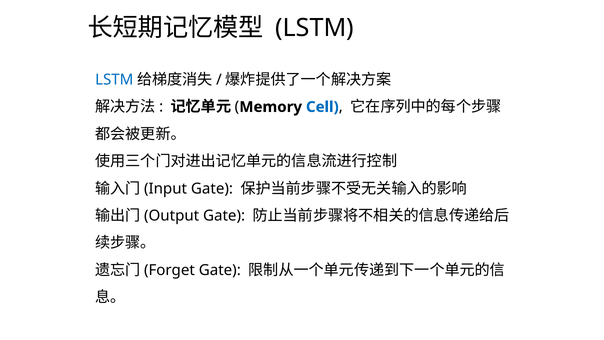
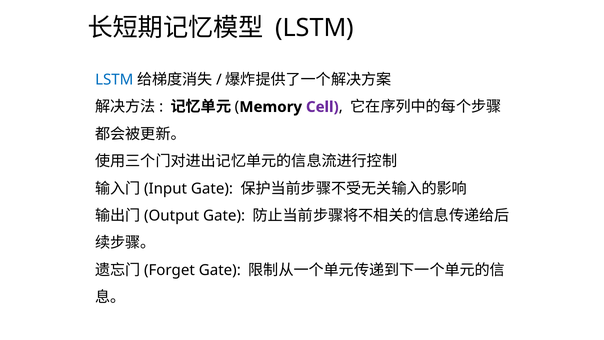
Cell colour: blue -> purple
